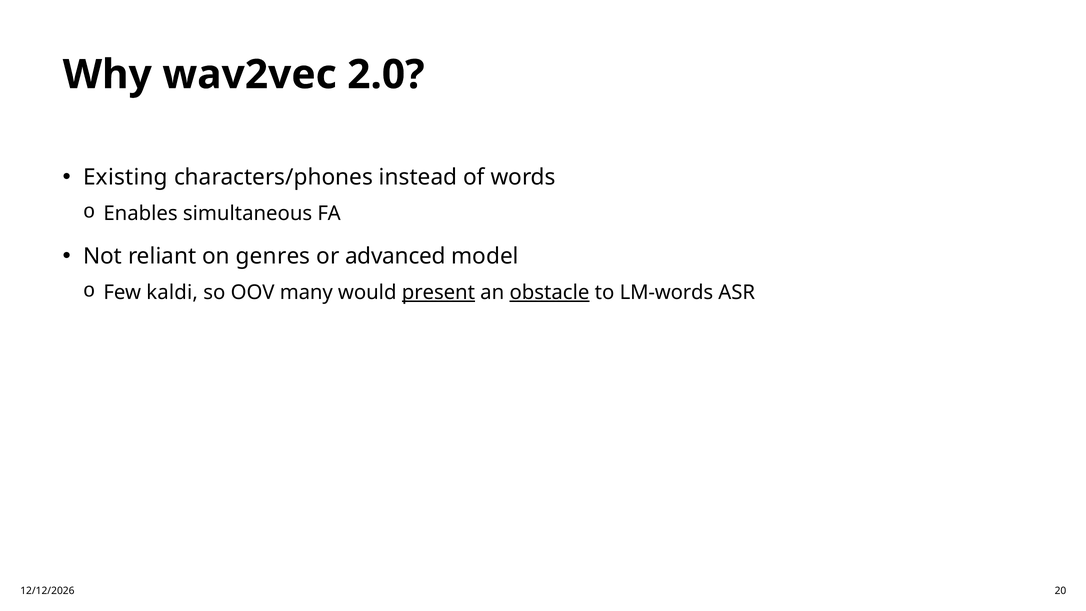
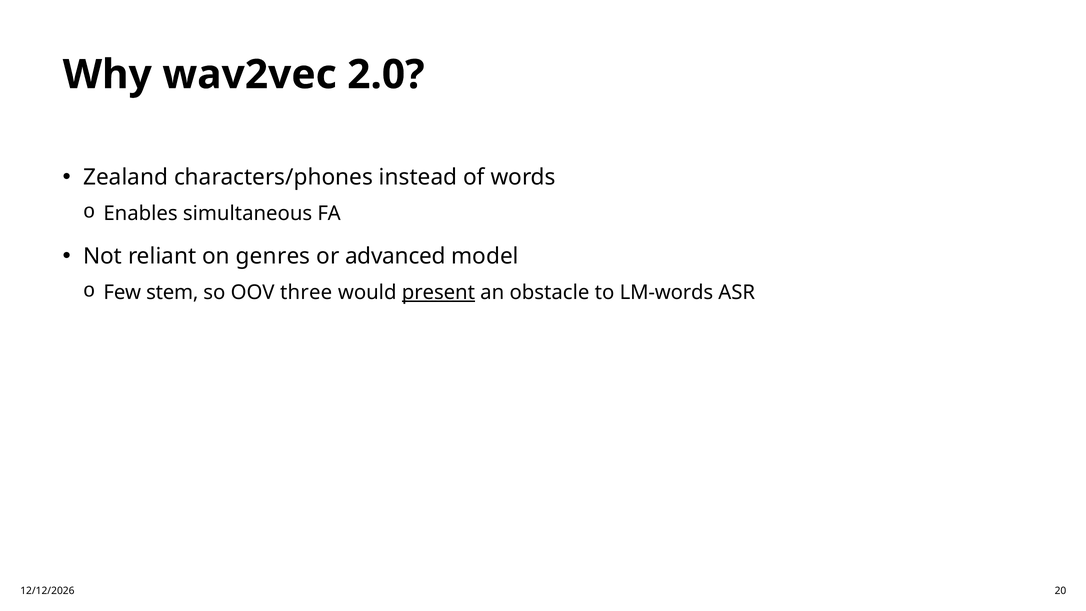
Existing: Existing -> Zealand
kaldi: kaldi -> stem
many: many -> three
obstacle underline: present -> none
